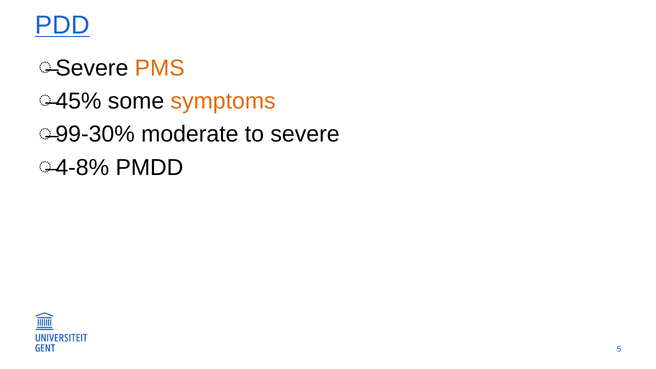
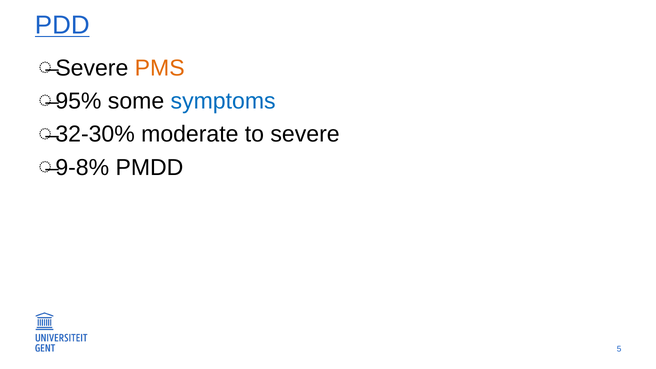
45%: 45% -> 95%
symptoms colour: orange -> blue
99-30%: 99-30% -> 32-30%
4-8%: 4-8% -> 9-8%
